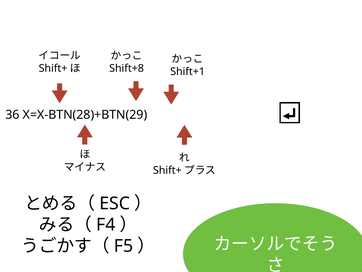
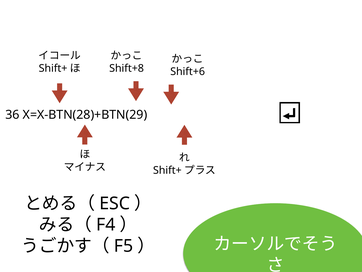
Shift+1: Shift+1 -> Shift+6
